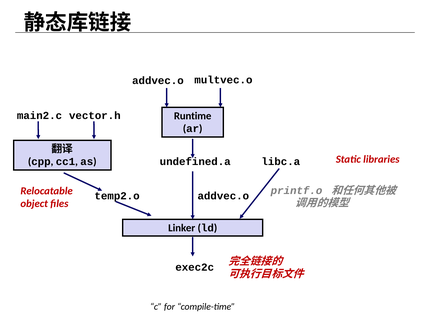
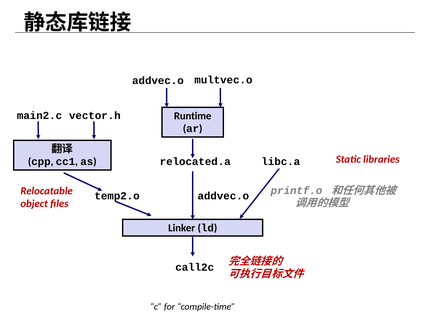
undefined.a: undefined.a -> relocated.a
exec2c: exec2c -> call2c
